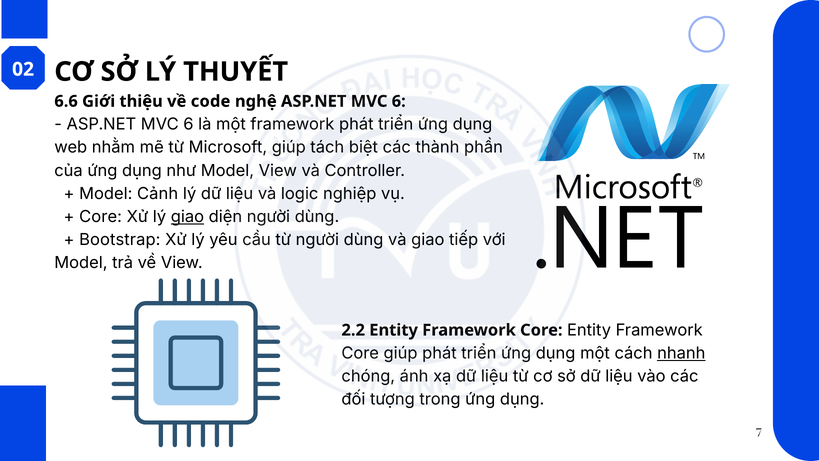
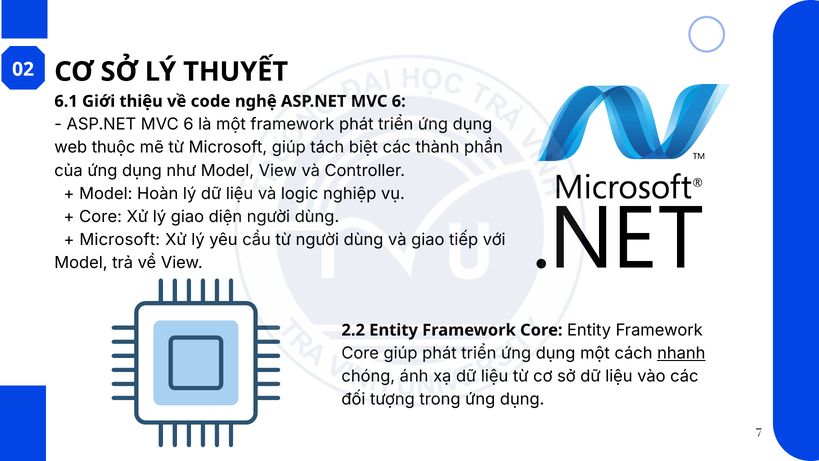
6.6: 6.6 -> 6.1
nhằm: nhằm -> thuộc
Cảnh: Cảnh -> Hoàn
giao at (187, 217) underline: present -> none
Bootstrap at (120, 240): Bootstrap -> Microsoft
